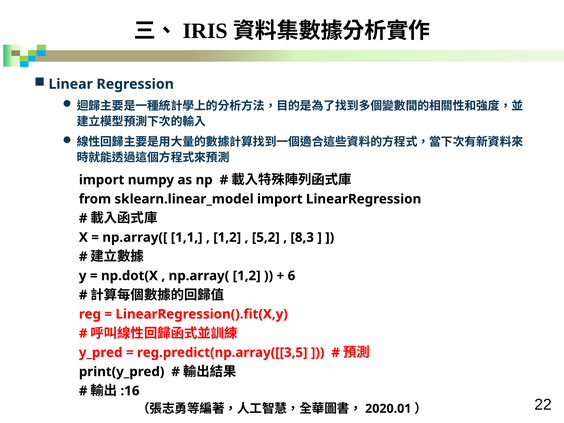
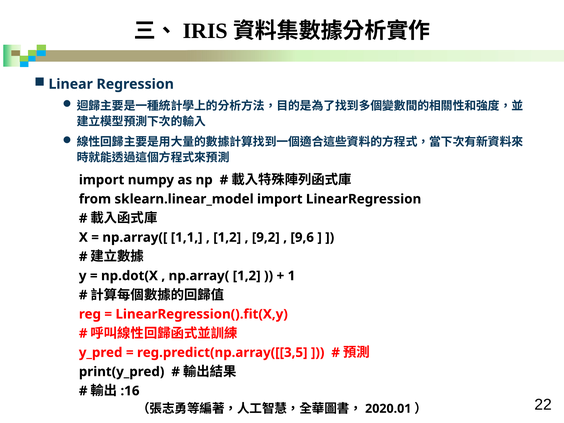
5,2: 5,2 -> 9,2
8,3: 8,3 -> 9,6
6: 6 -> 1
